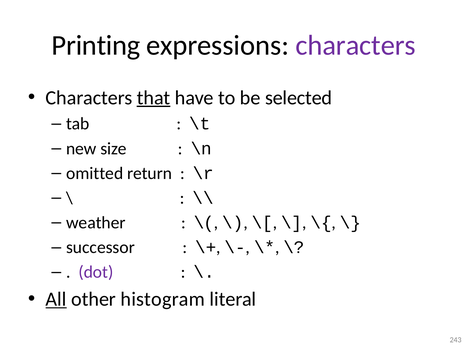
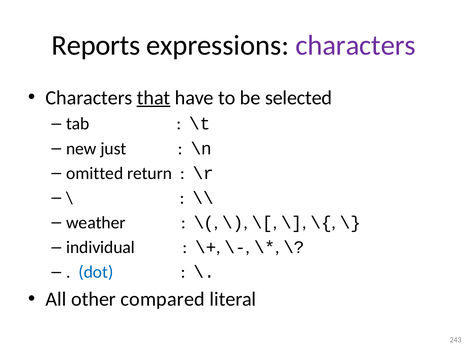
Printing: Printing -> Reports
size: size -> just
successor: successor -> individual
dot colour: purple -> blue
All underline: present -> none
histogram: histogram -> compared
